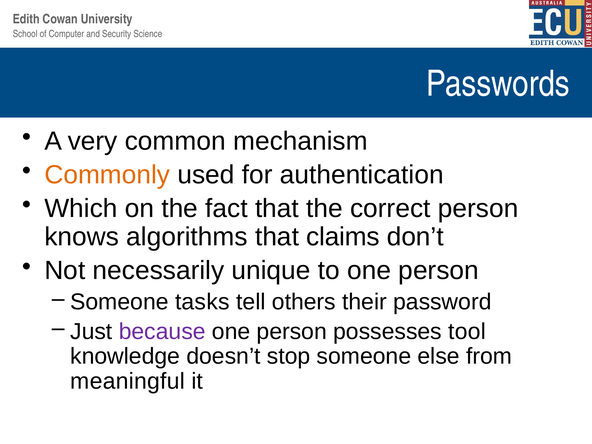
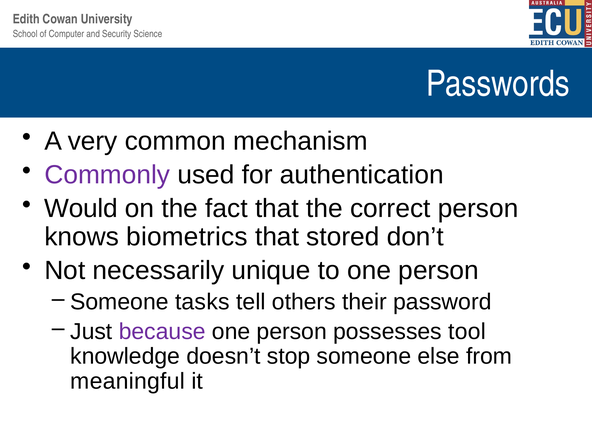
Commonly colour: orange -> purple
Which: Which -> Would
algorithms: algorithms -> biometrics
claims: claims -> stored
